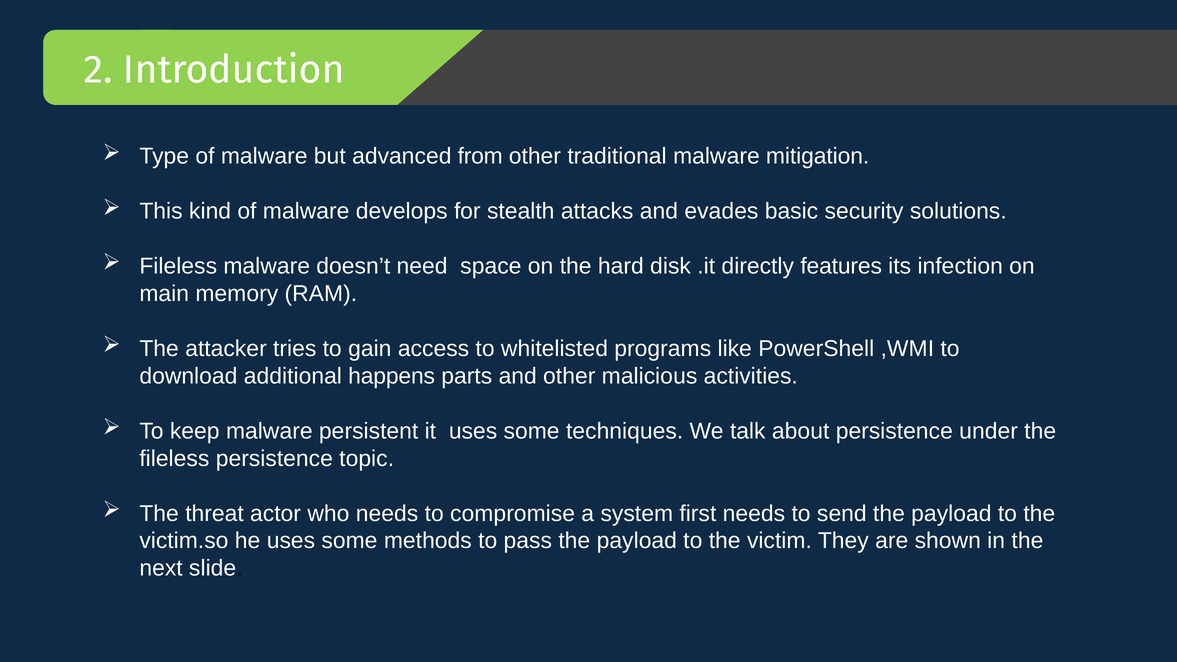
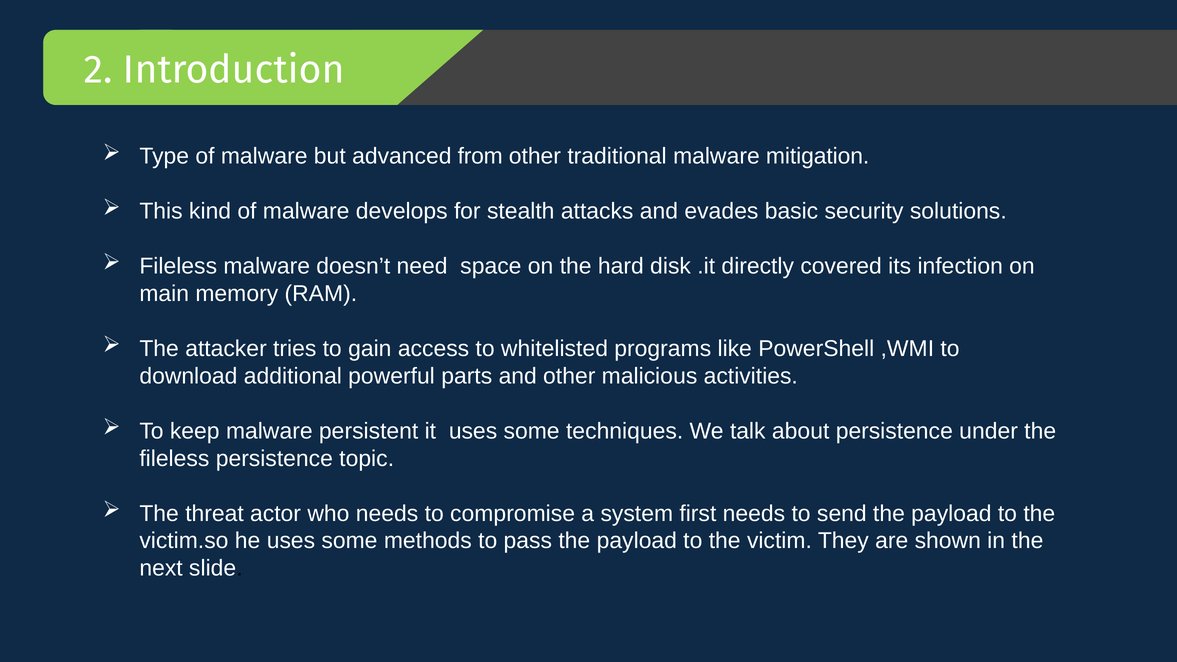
features: features -> covered
happens: happens -> powerful
